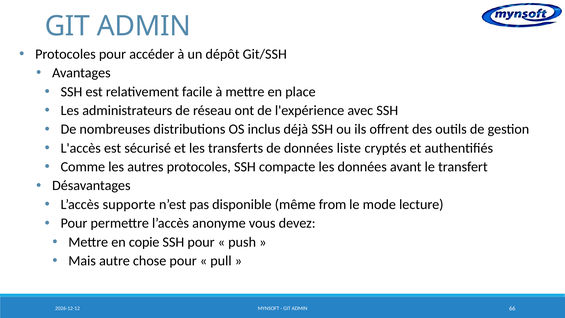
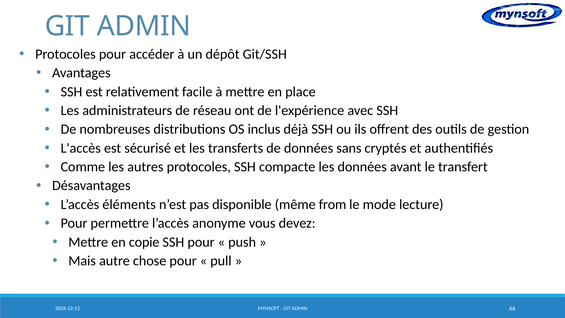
liste: liste -> sans
supporte: supporte -> éléments
